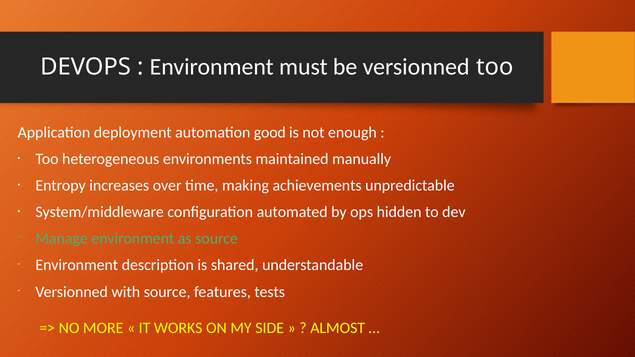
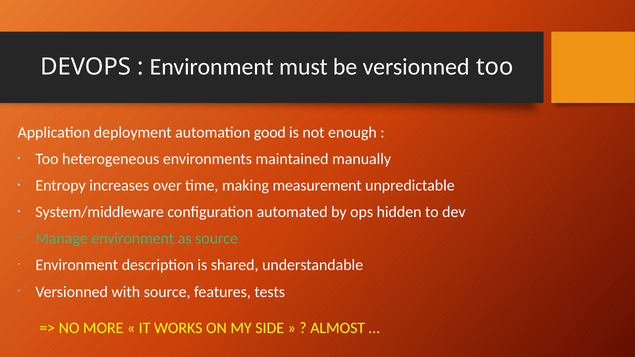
achievements: achievements -> measurement
